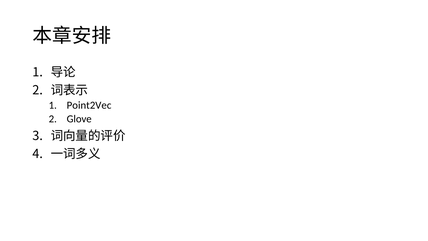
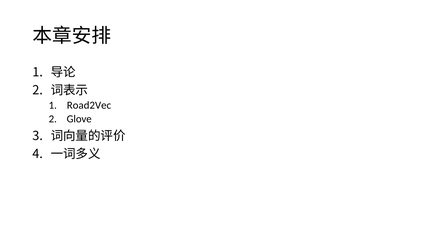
Point2Vec: Point2Vec -> Road2Vec
